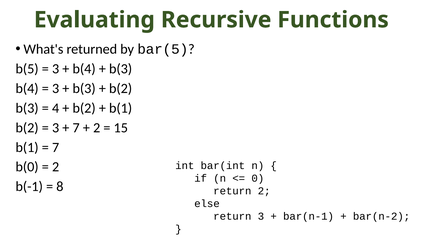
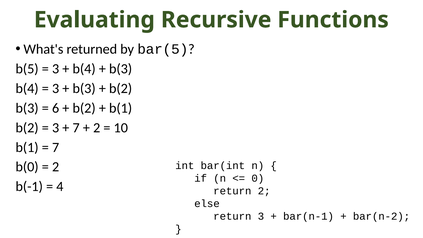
4: 4 -> 6
15: 15 -> 10
8: 8 -> 4
